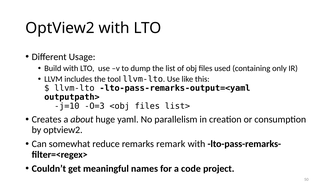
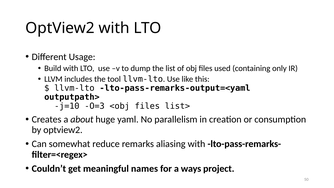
remark: remark -> aliasing
code: code -> ways
